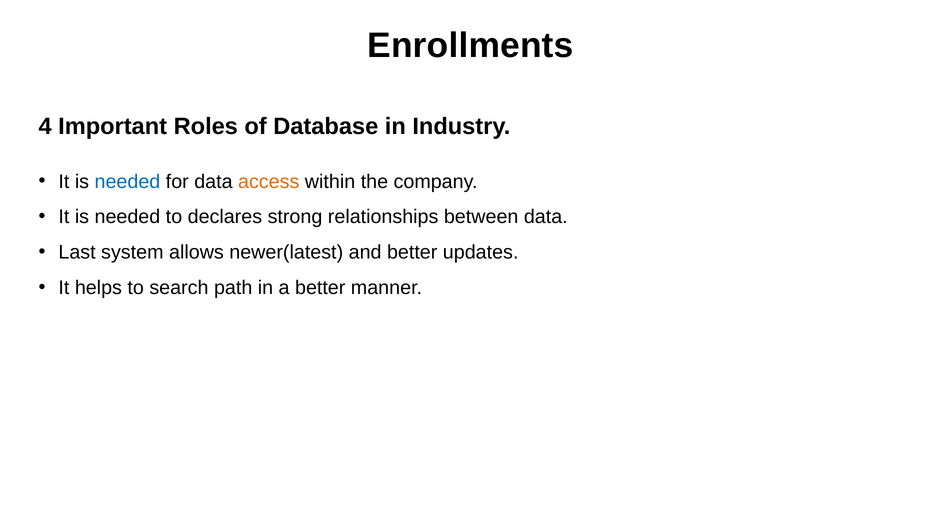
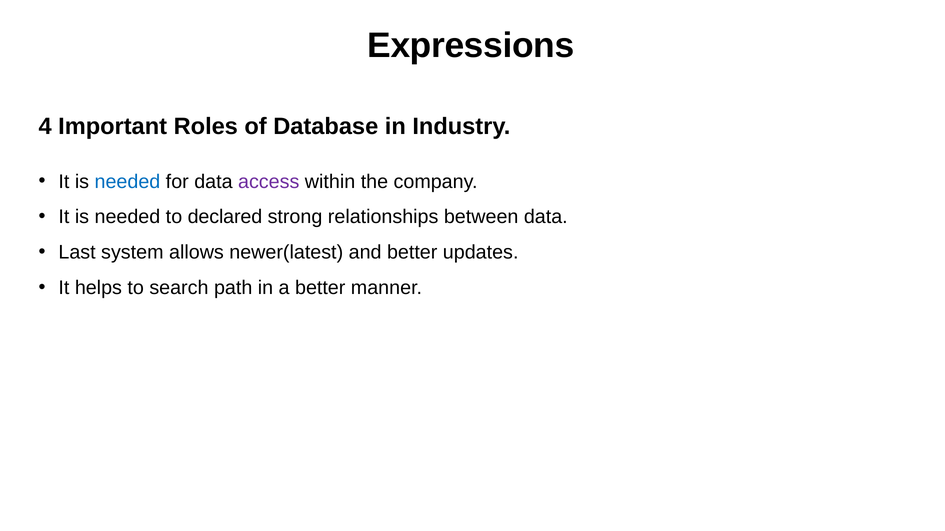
Enrollments: Enrollments -> Expressions
access colour: orange -> purple
declares: declares -> declared
